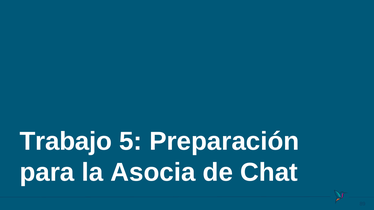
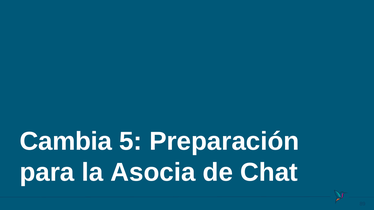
Trabajo: Trabajo -> Cambia
